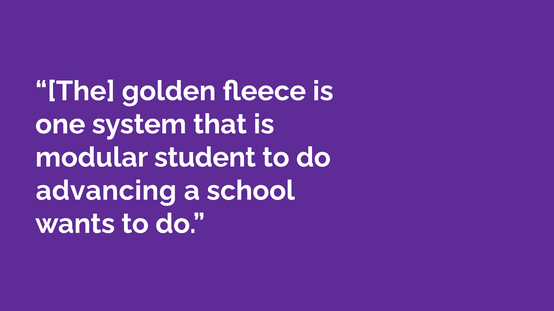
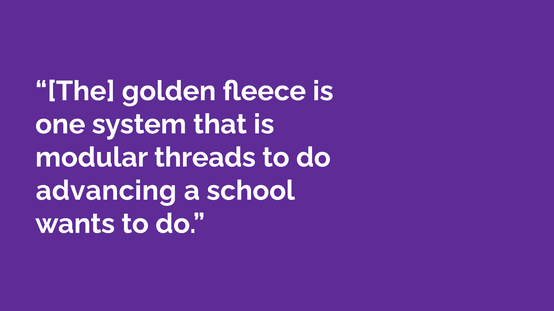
student: student -> threads
